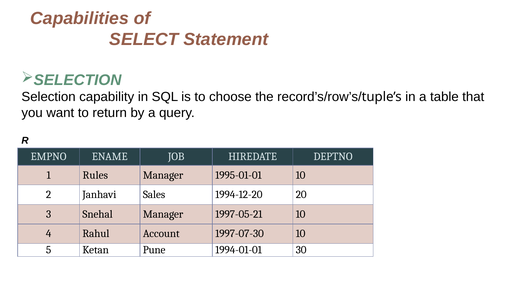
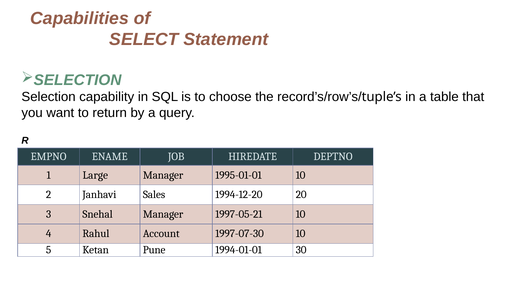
Rules: Rules -> Large
